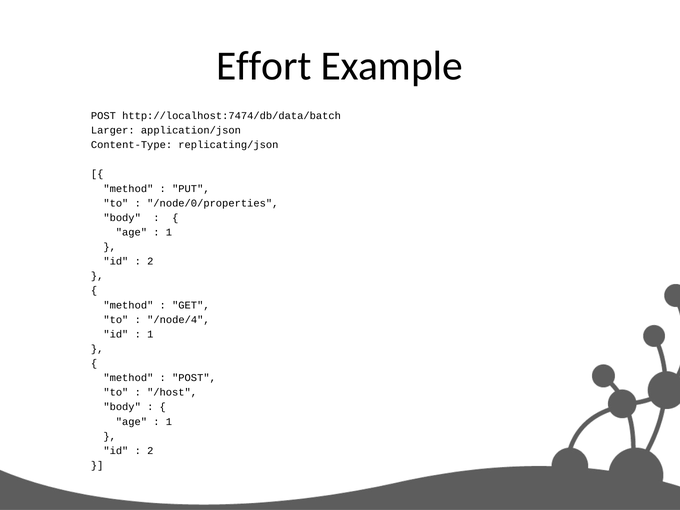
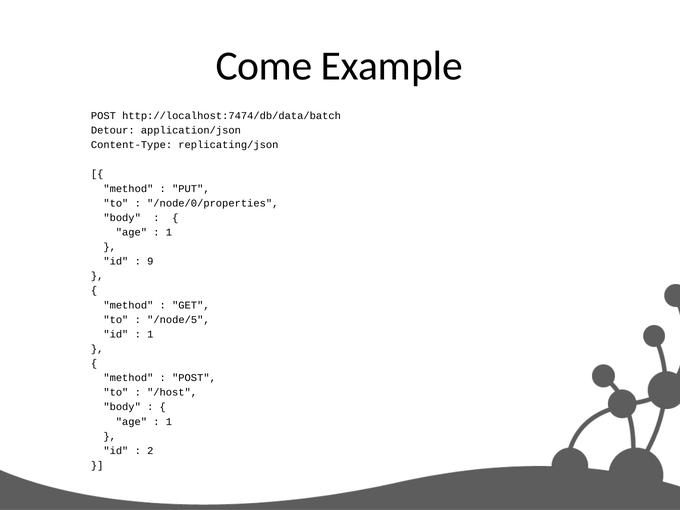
Effort: Effort -> Come
Larger: Larger -> Detour
2 at (150, 261): 2 -> 9
/node/4: /node/4 -> /node/5
